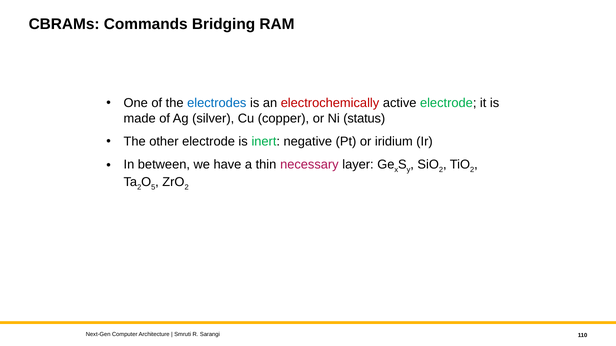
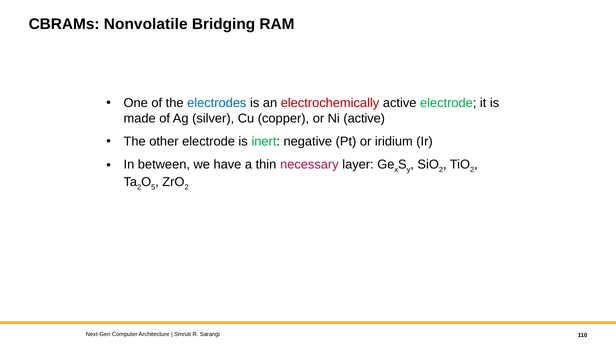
Commands: Commands -> Nonvolatile
Ni status: status -> active
